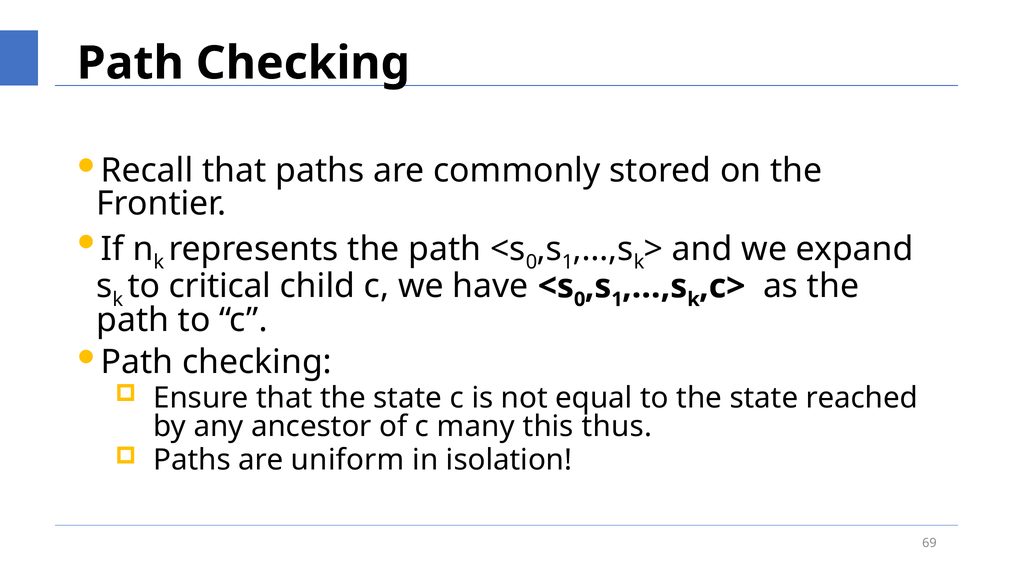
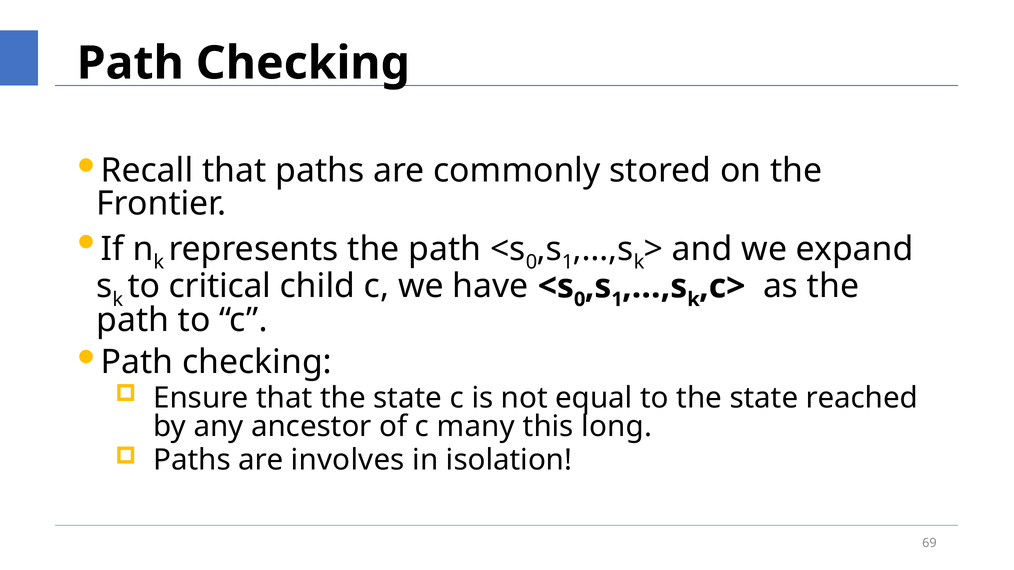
thus: thus -> long
uniform: uniform -> involves
